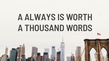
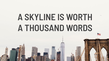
ALWAYS: ALWAYS -> SKYLINE
